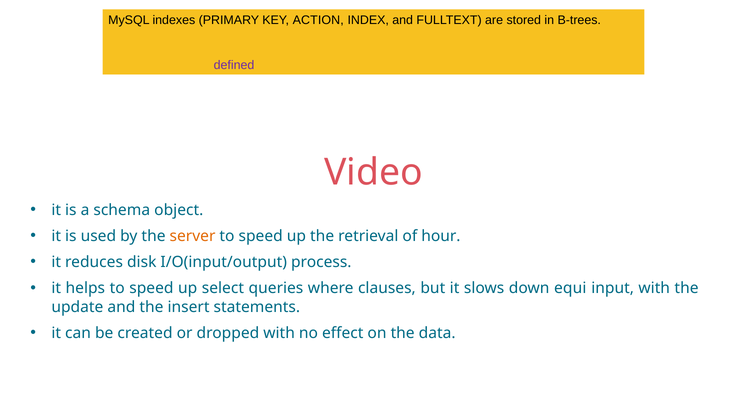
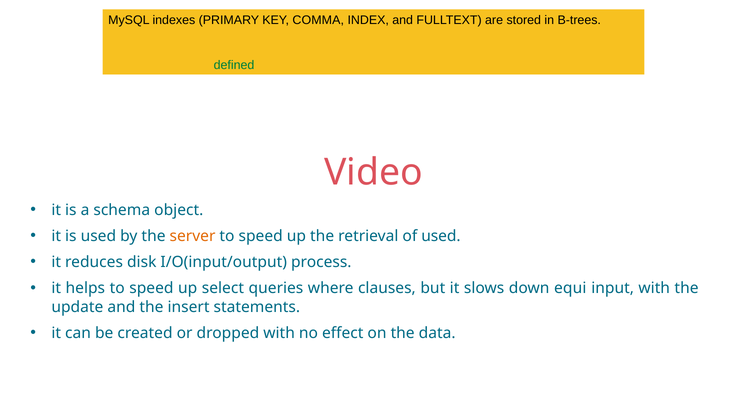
ACTION: ACTION -> COMMA
defined colour: purple -> green
of hour: hour -> used
